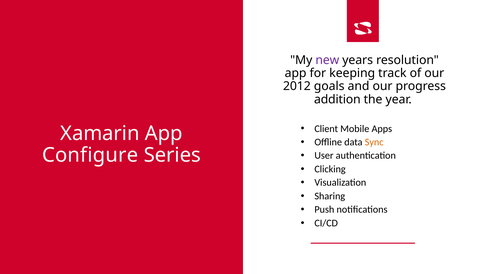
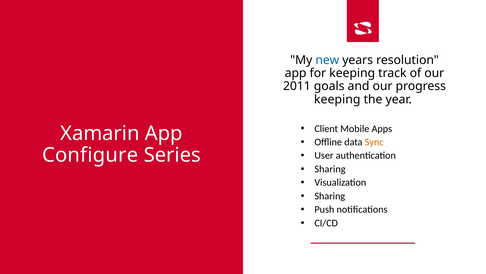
new colour: purple -> blue
2012: 2012 -> 2011
addition at (337, 99): addition -> keeping
Clicking at (330, 169): Clicking -> Sharing
